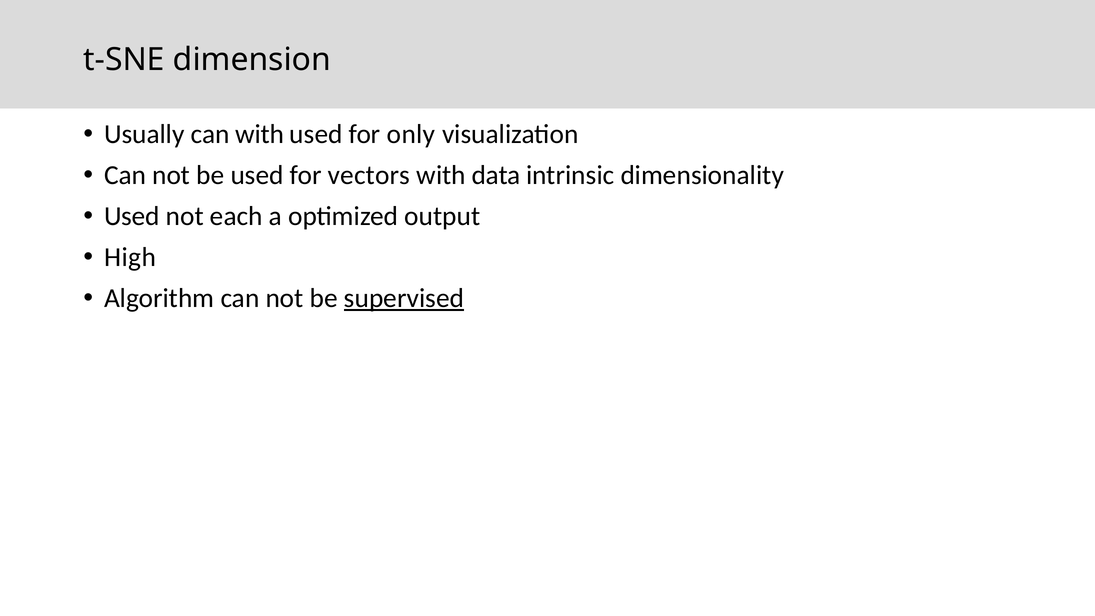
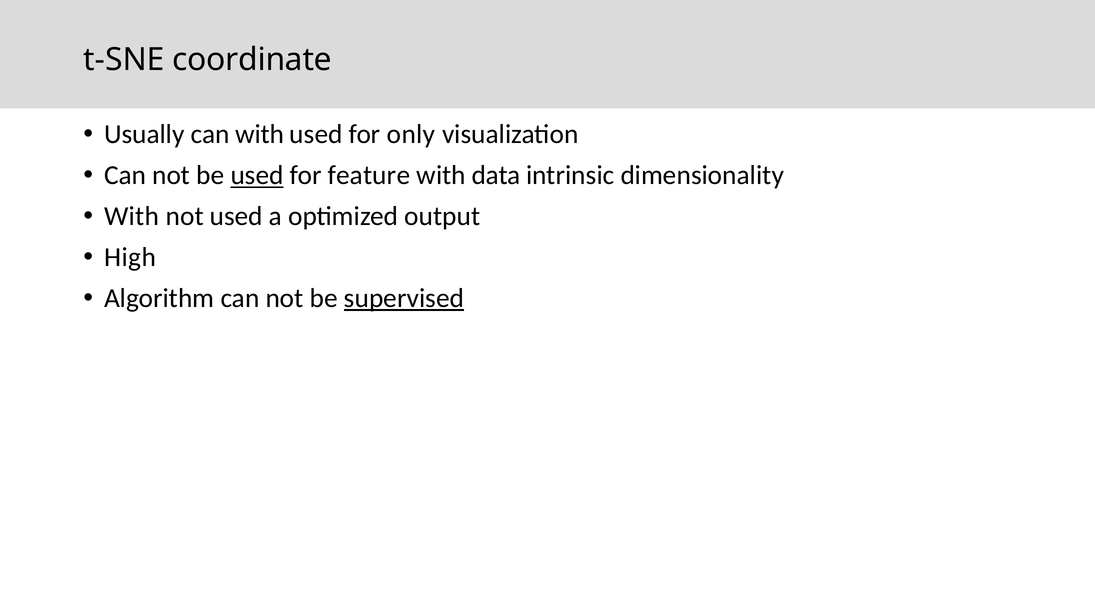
dimension: dimension -> coordinate
used at (257, 175) underline: none -> present
vectors: vectors -> feature
Used at (132, 216): Used -> With
not each: each -> used
